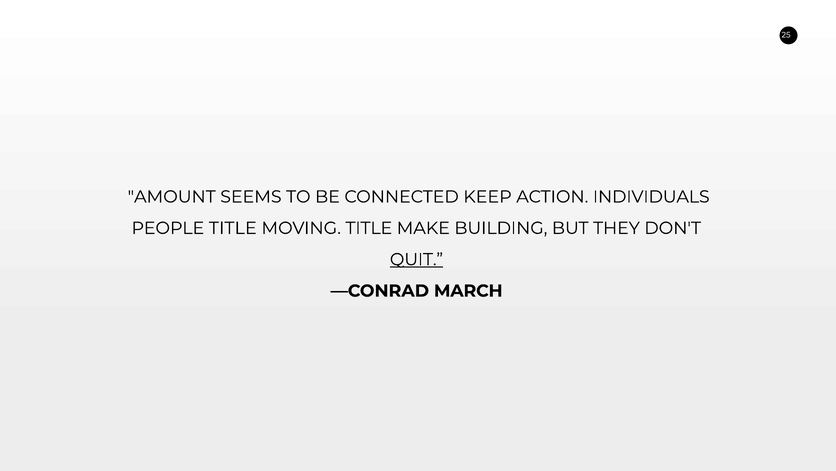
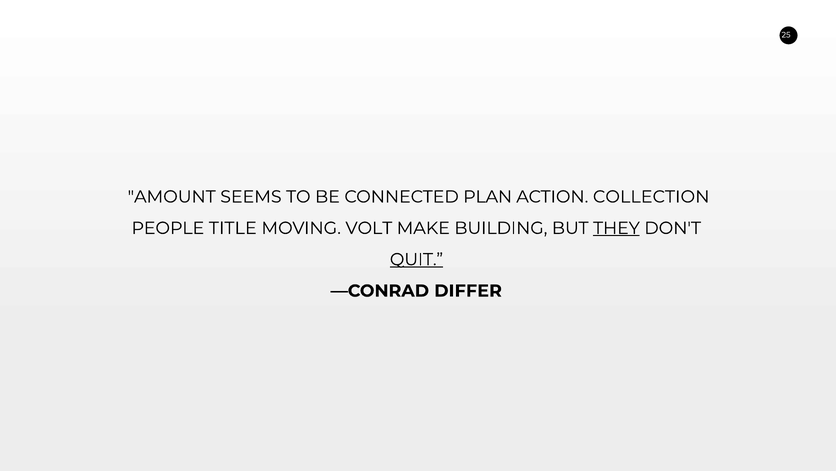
KEEP: KEEP -> PLAN
INDIVIDUALS: INDIVIDUALS -> COLLECTION
MOVING TITLE: TITLE -> VOLT
THEY underline: none -> present
MARCH: MARCH -> DIFFER
